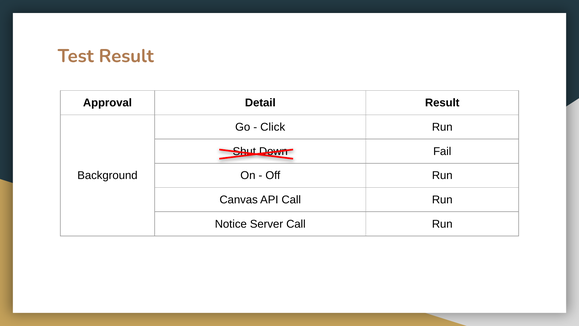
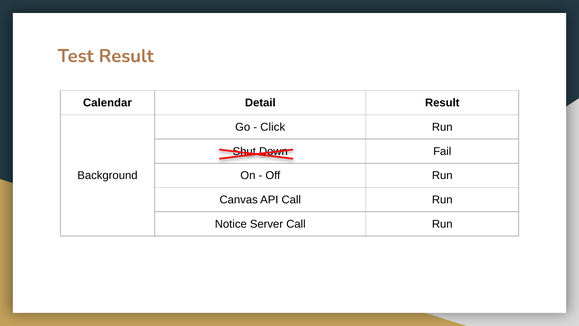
Approval: Approval -> Calendar
